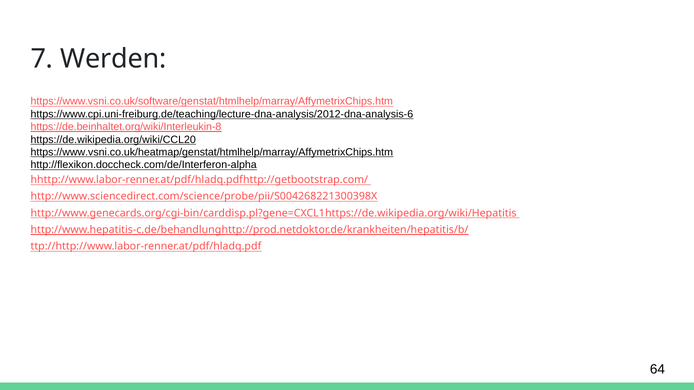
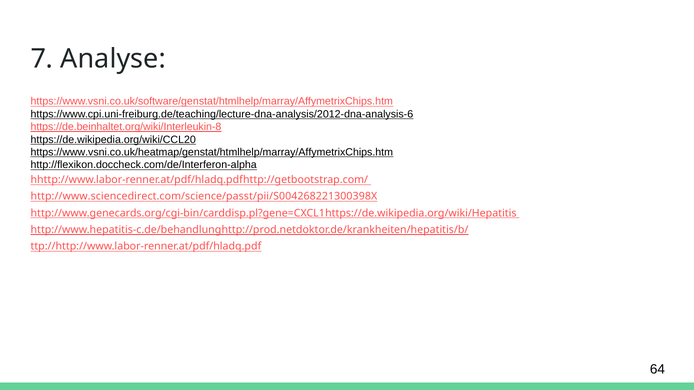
Werden: Werden -> Analyse
http://www.sciencedirect.com/science/probe/pii/S004268221300398X: http://www.sciencedirect.com/science/probe/pii/S004268221300398X -> http://www.sciencedirect.com/science/passt/pii/S004268221300398X
